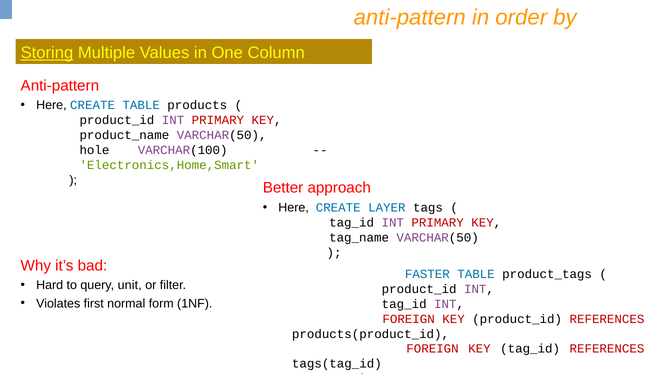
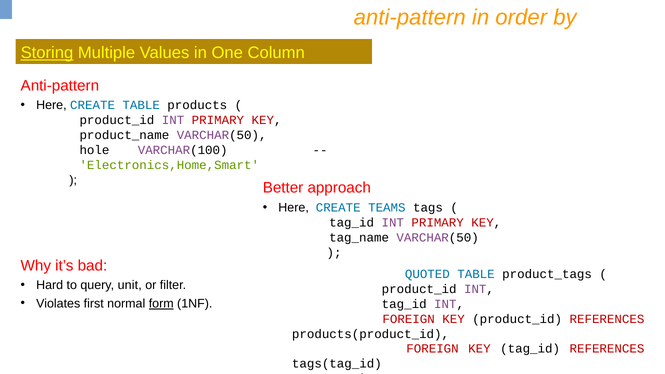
LAYER: LAYER -> TEAMS
FASTER: FASTER -> QUOTED
form underline: none -> present
